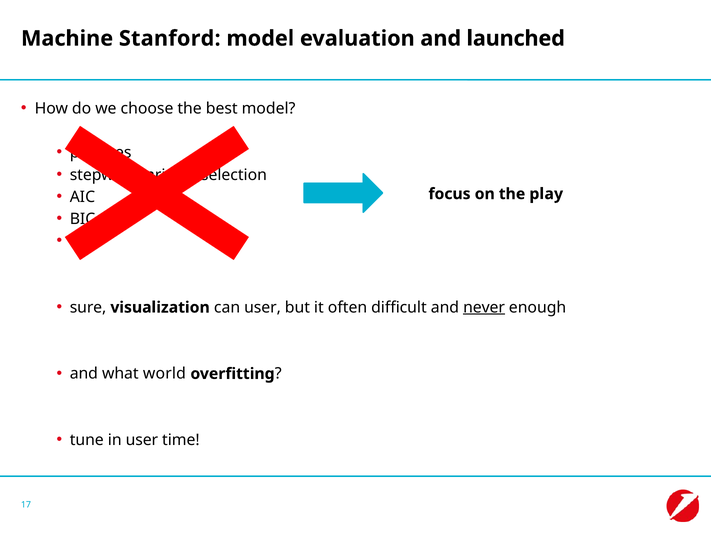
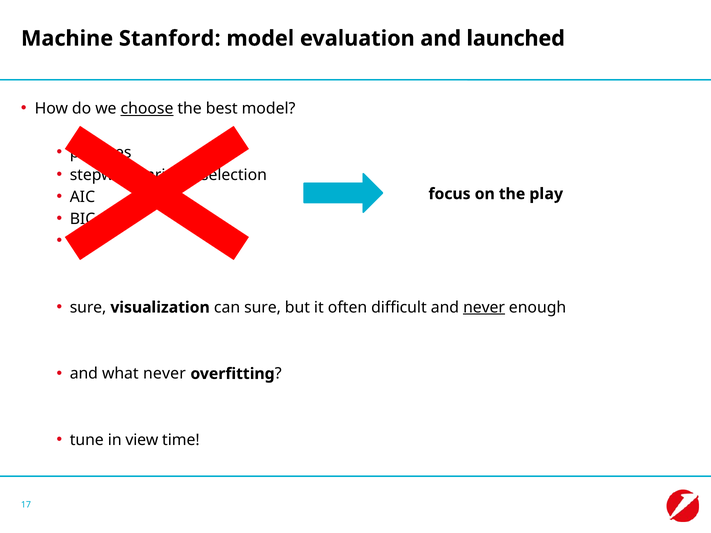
choose underline: none -> present
can user: user -> sure
what world: world -> never
in user: user -> view
